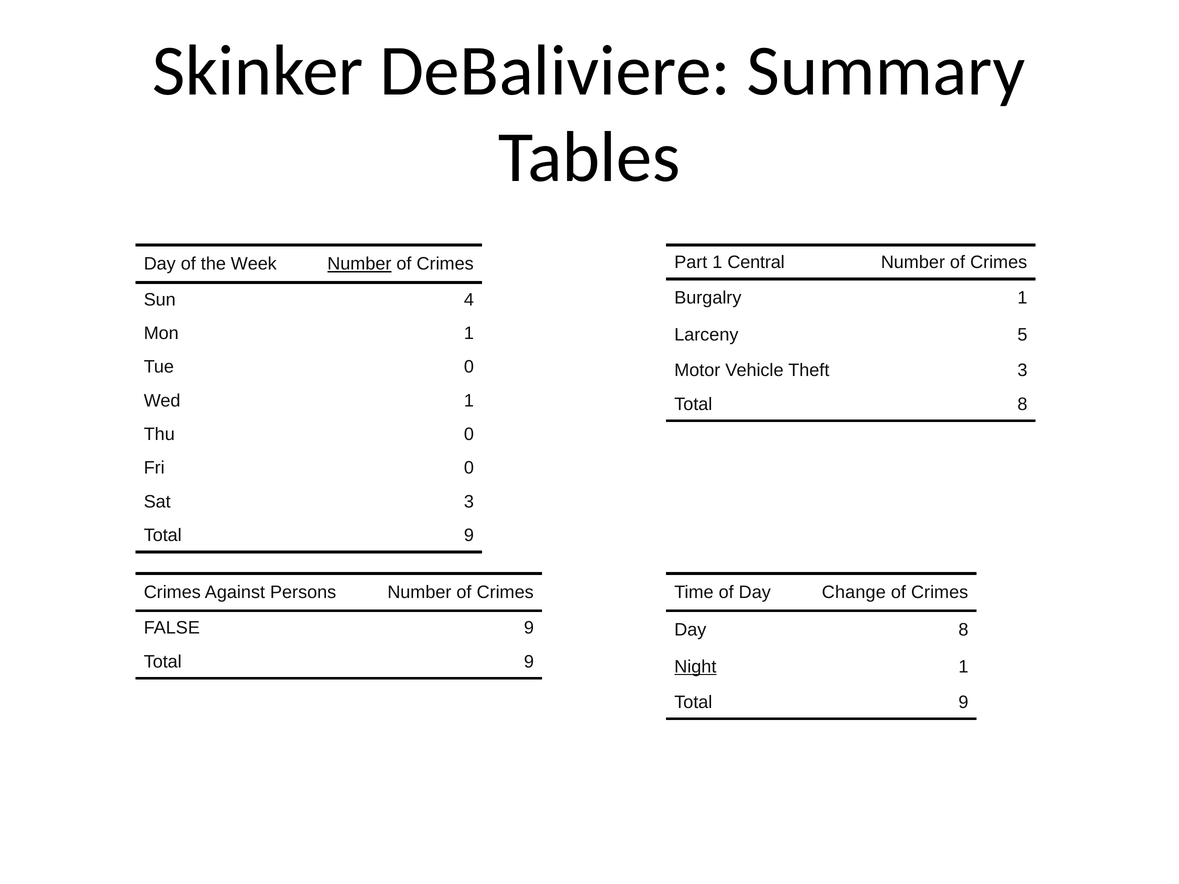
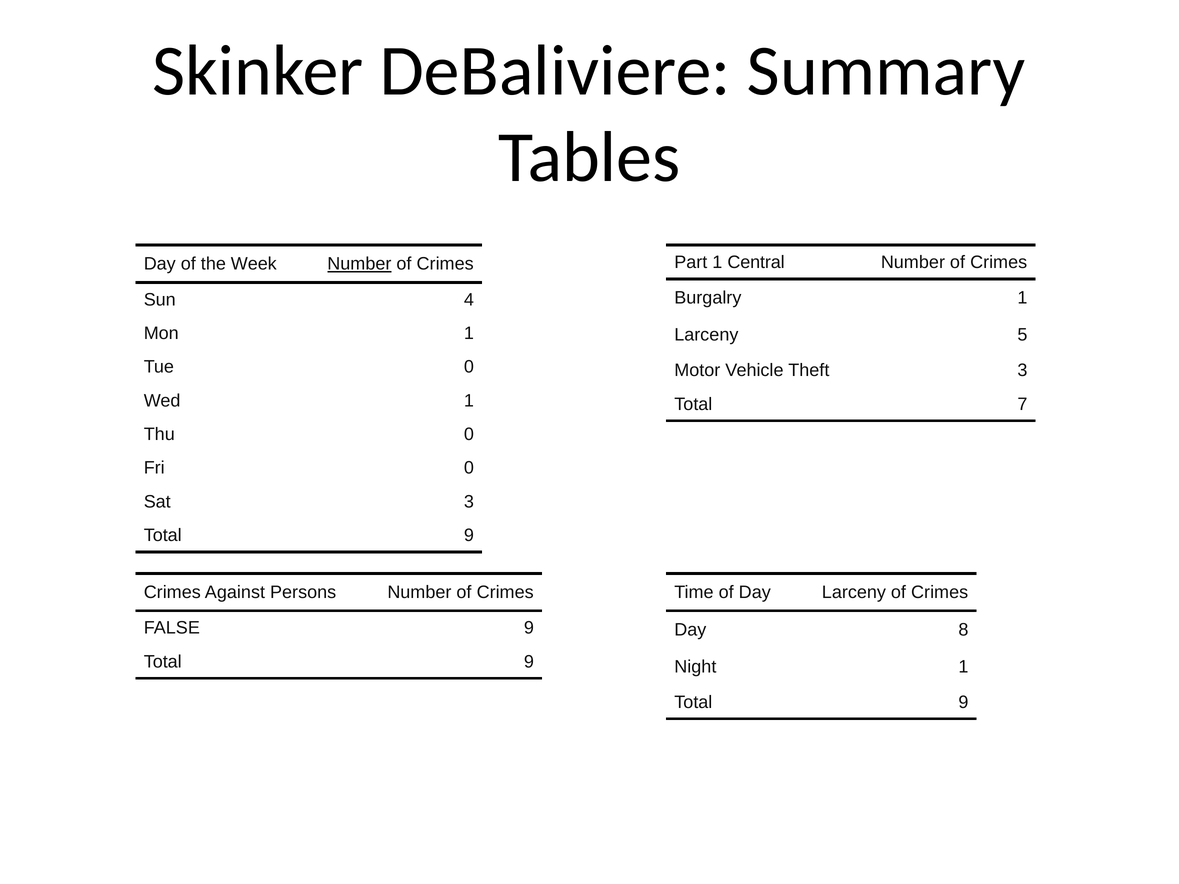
Total 8: 8 -> 7
Day Change: Change -> Larceny
Night underline: present -> none
